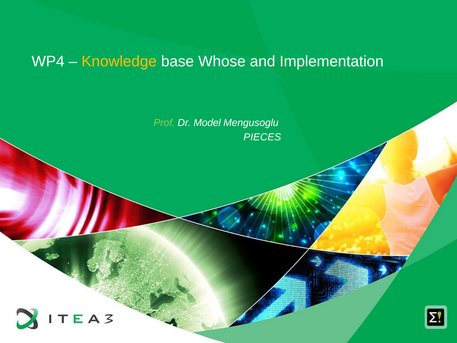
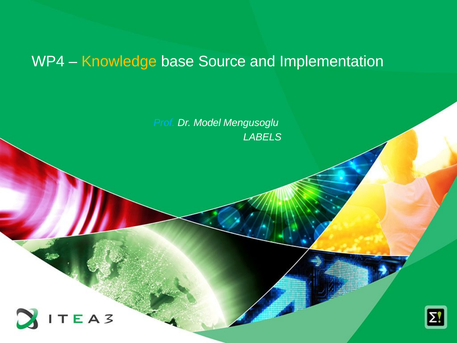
Whose: Whose -> Source
Prof colour: light green -> light blue
PIECES: PIECES -> LABELS
